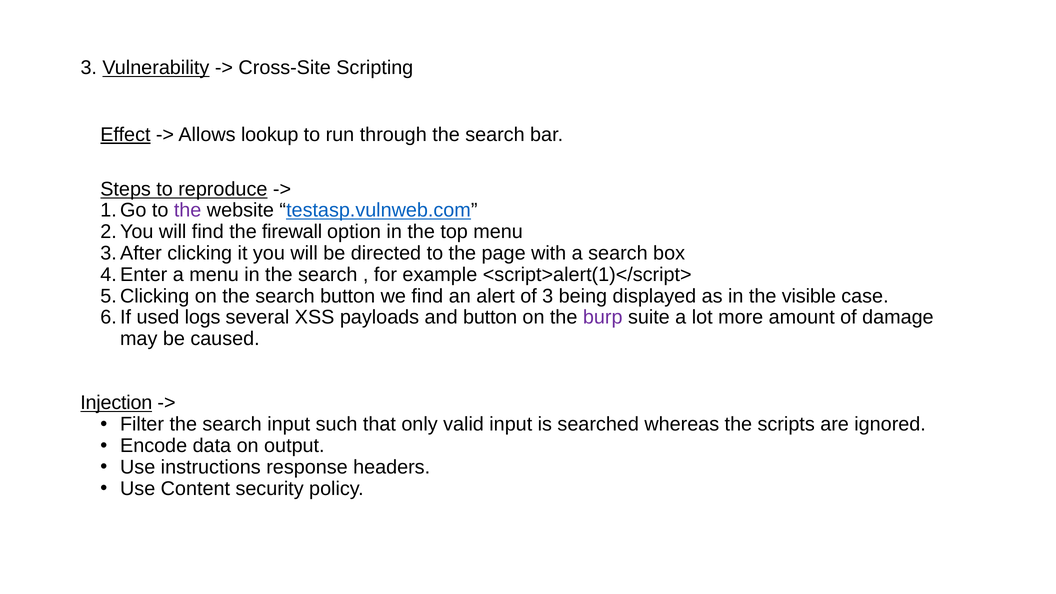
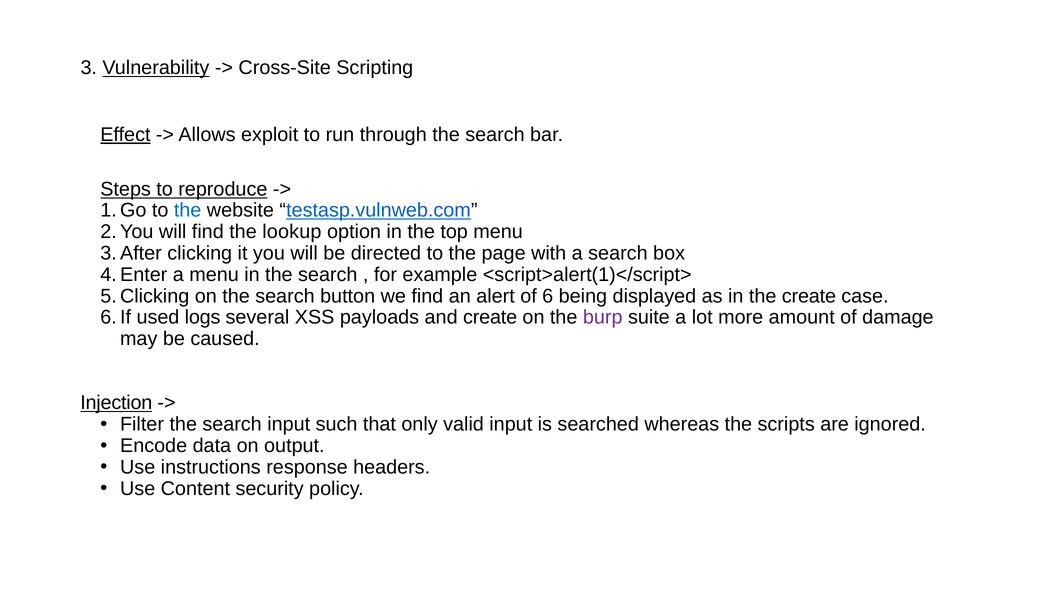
lookup: lookup -> exploit
the at (188, 210) colour: purple -> blue
firewall: firewall -> lookup
of 3: 3 -> 6
the visible: visible -> create
and button: button -> create
